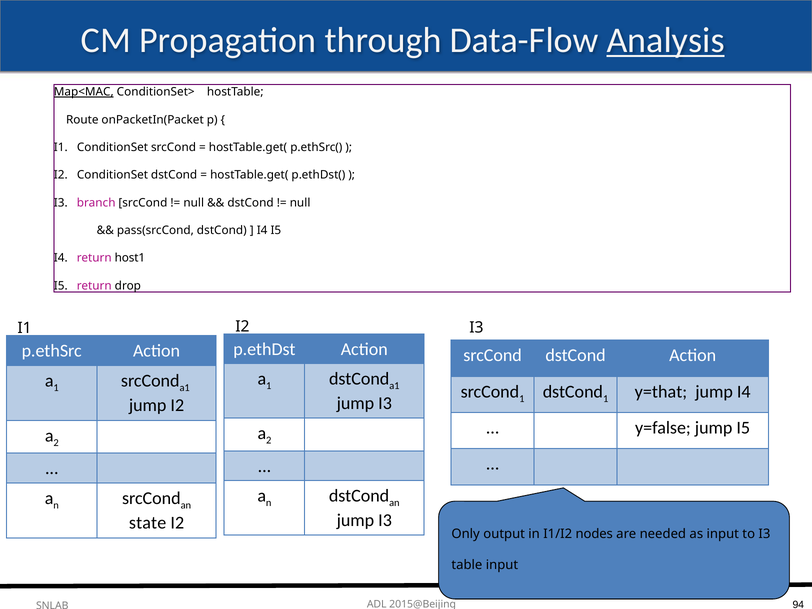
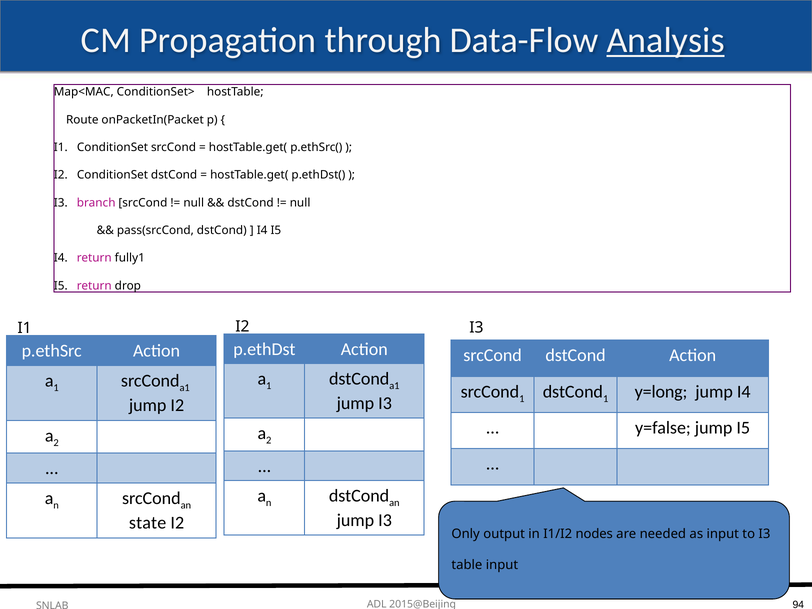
Map<MAC underline: present -> none
host1: host1 -> fully1
y=that: y=that -> y=long
